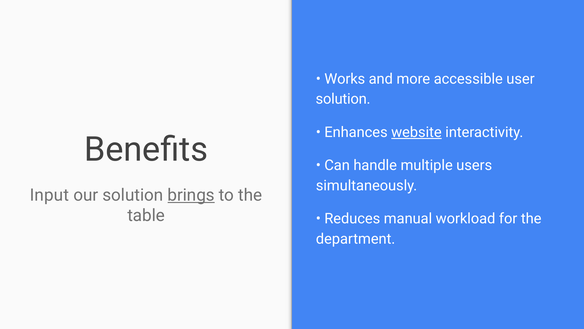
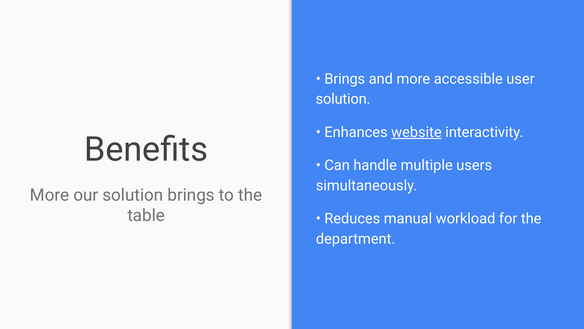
Works at (345, 79): Works -> Brings
Input at (49, 195): Input -> More
brings at (191, 195) underline: present -> none
